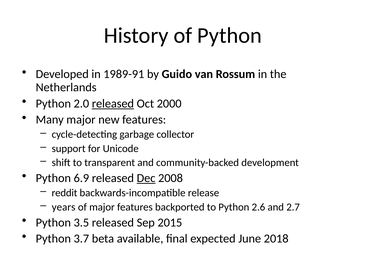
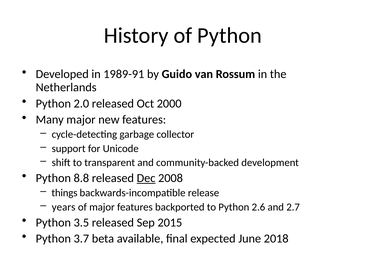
released at (113, 103) underline: present -> none
6.9: 6.9 -> 8.8
reddit: reddit -> things
